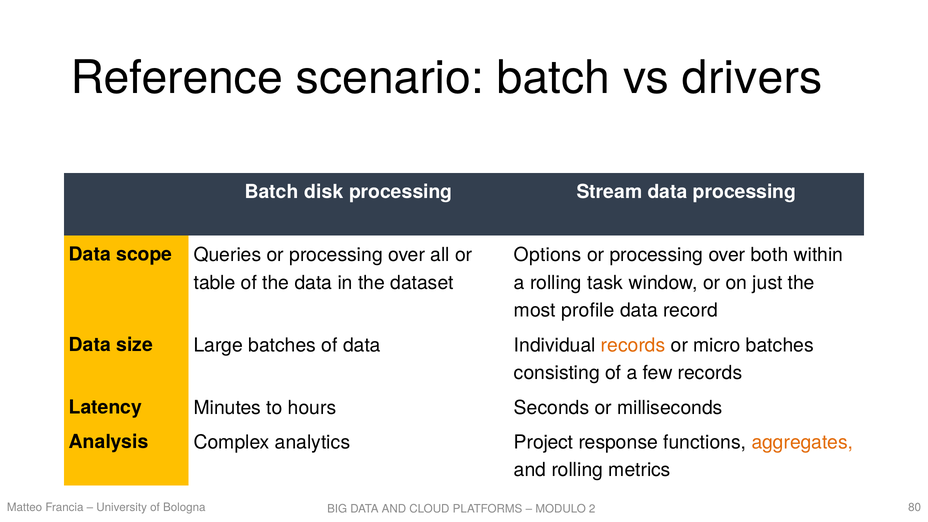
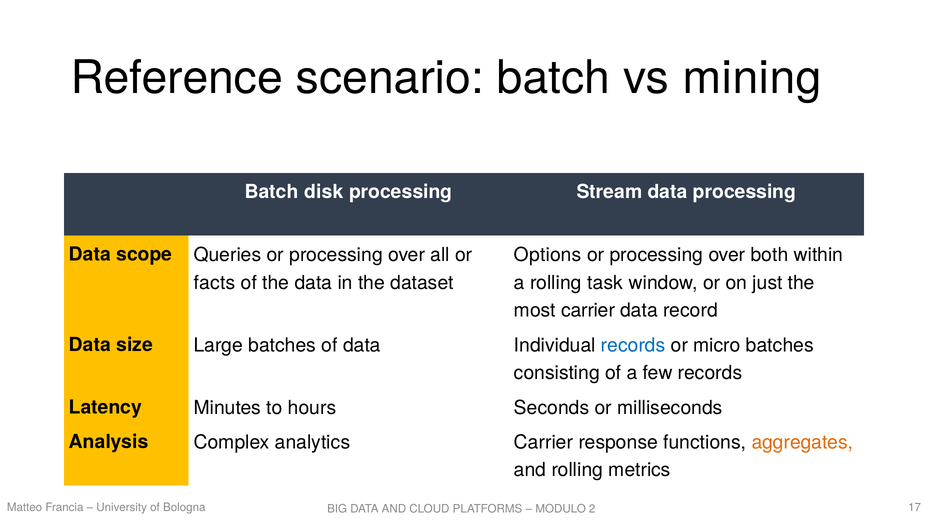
drivers: drivers -> mining
table: table -> facts
most profile: profile -> carrier
records at (633, 345) colour: orange -> blue
analytics Project: Project -> Carrier
80: 80 -> 17
